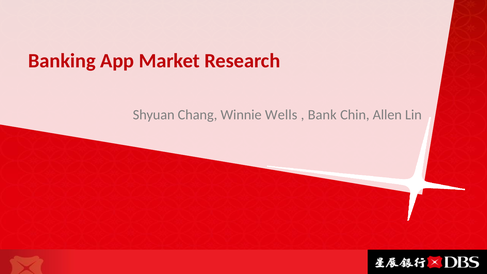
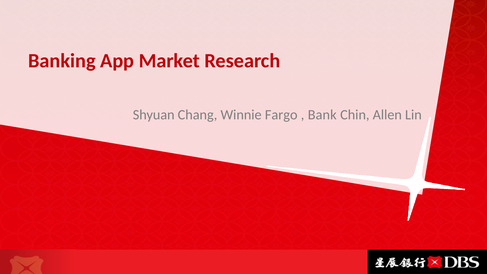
Wells: Wells -> Fargo
